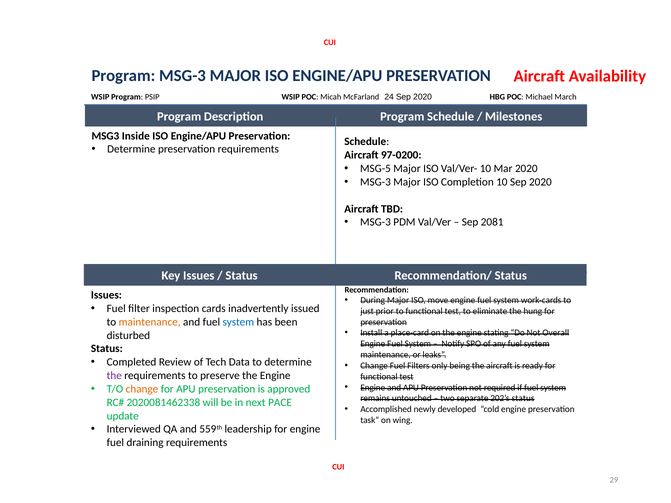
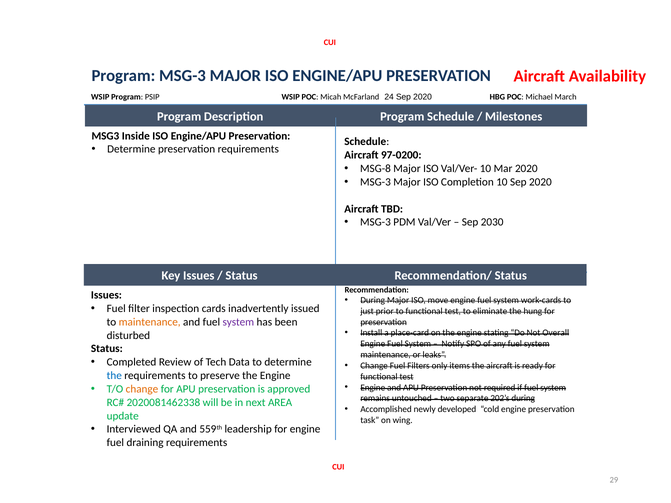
MSG-5: MSG-5 -> MSG-8
2081: 2081 -> 2030
system at (238, 322) colour: blue -> purple
being: being -> items
the at (114, 376) colour: purple -> blue
202’s status: status -> during
PACE: PACE -> AREA
